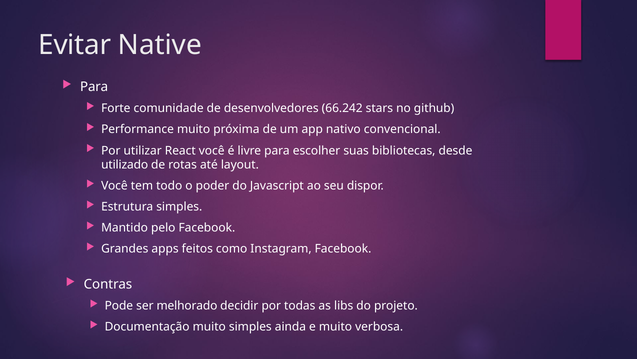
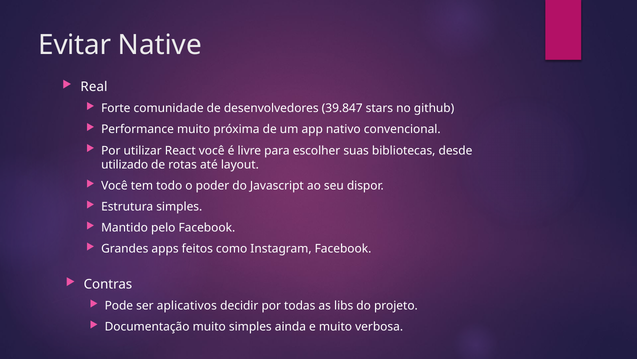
Para at (94, 87): Para -> Real
66.242: 66.242 -> 39.847
melhorado: melhorado -> aplicativos
